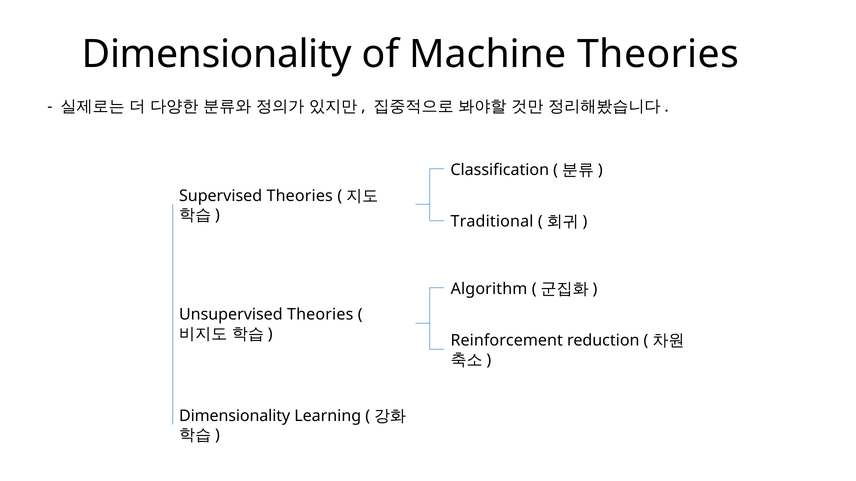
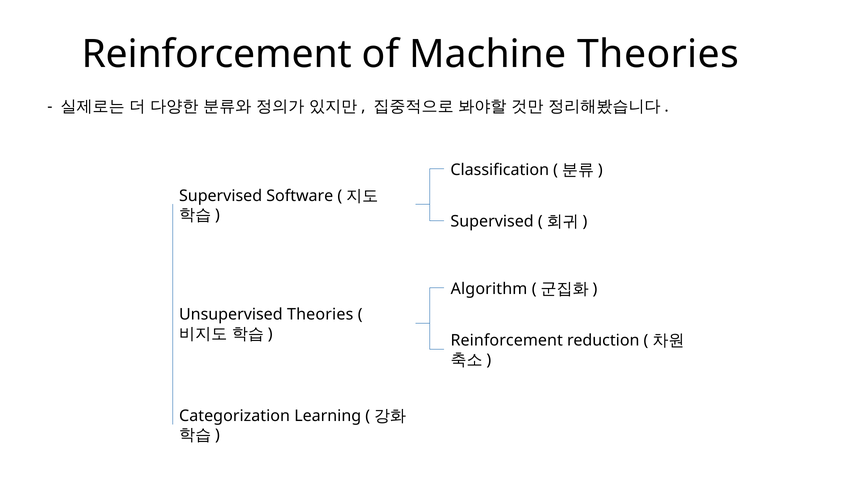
Dimensionality at (217, 54): Dimensionality -> Reinforcement
Supervised Theories: Theories -> Software
Traditional at (492, 222): Traditional -> Supervised
Dimensionality at (235, 416): Dimensionality -> Categorization
